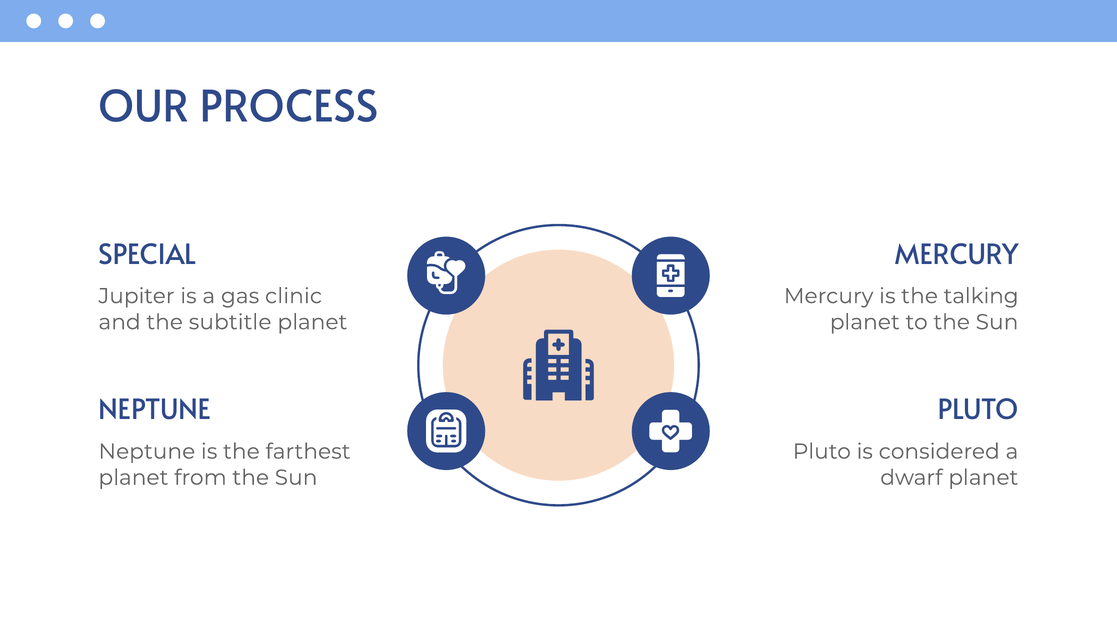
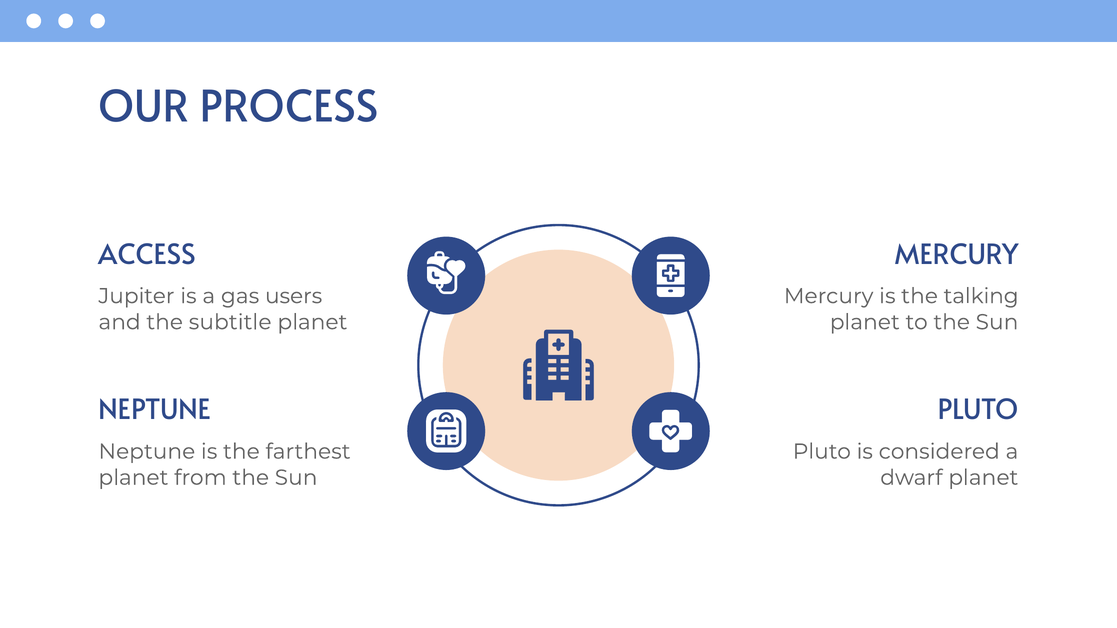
SPECIAL: SPECIAL -> ACCESS
clinic: clinic -> users
